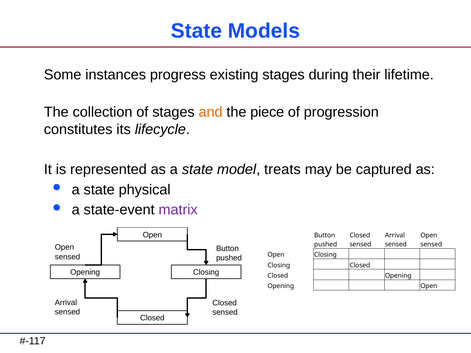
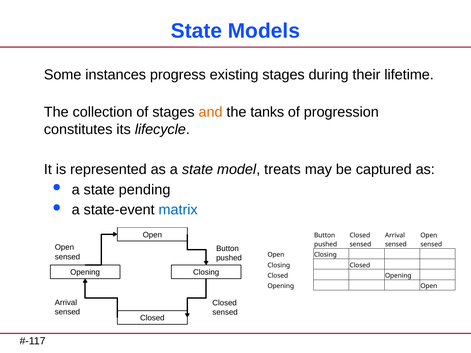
piece: piece -> tanks
physical: physical -> pending
matrix colour: purple -> blue
